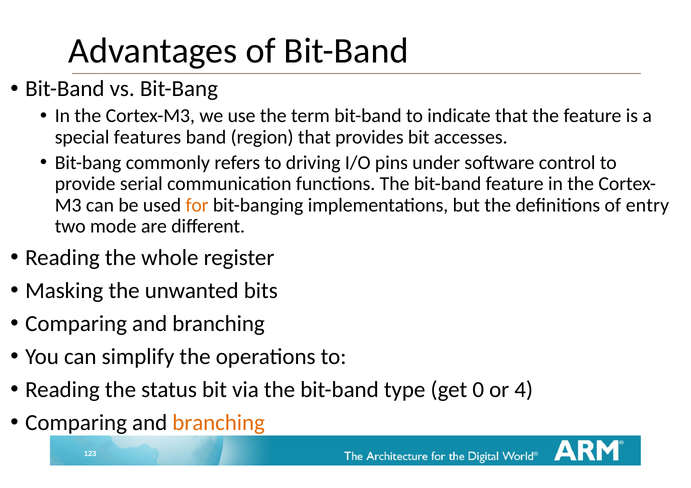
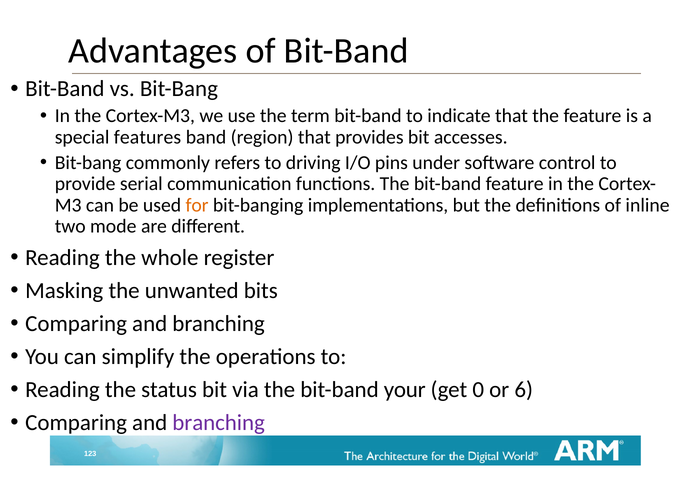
entry: entry -> inline
type: type -> your
4: 4 -> 6
branching at (219, 423) colour: orange -> purple
